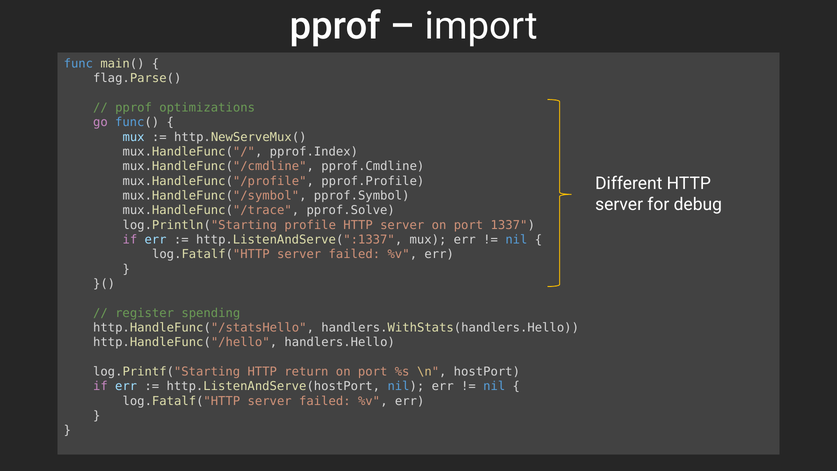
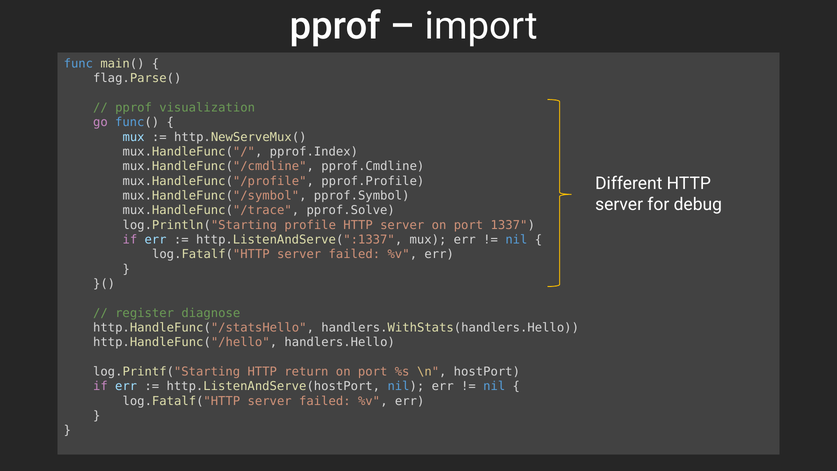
optimizations: optimizations -> visualization
spending: spending -> diagnose
